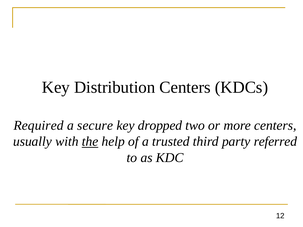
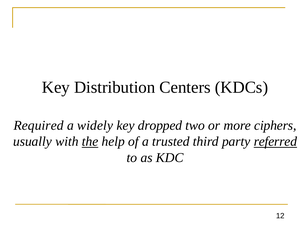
secure: secure -> widely
more centers: centers -> ciphers
referred underline: none -> present
